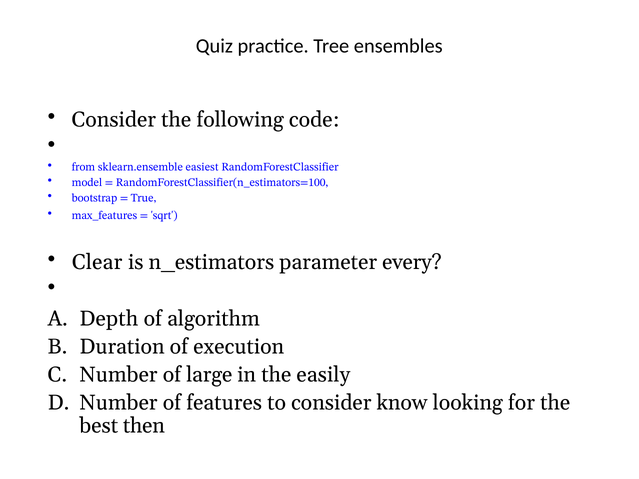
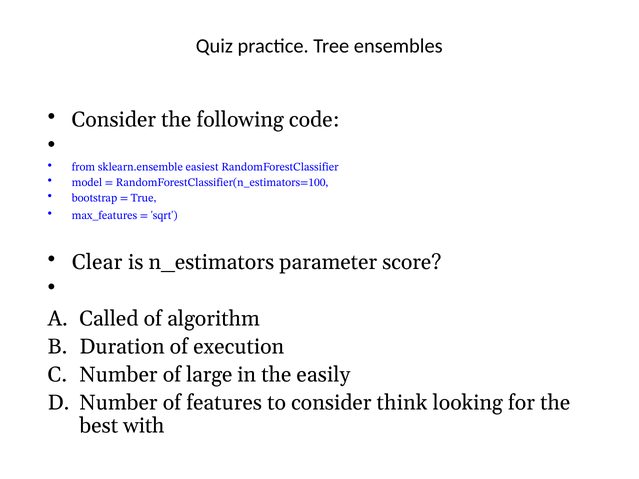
every: every -> score
Depth: Depth -> Called
know: know -> think
then: then -> with
